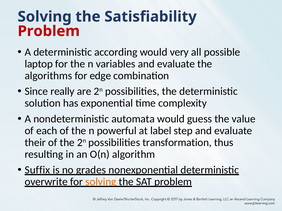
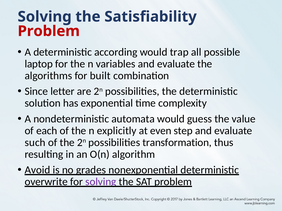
very: very -> trap
edge: edge -> built
really: really -> letter
powerful: powerful -> explicitly
label: label -> even
their: their -> such
Suffix: Suffix -> Avoid
solving at (101, 182) colour: orange -> purple
